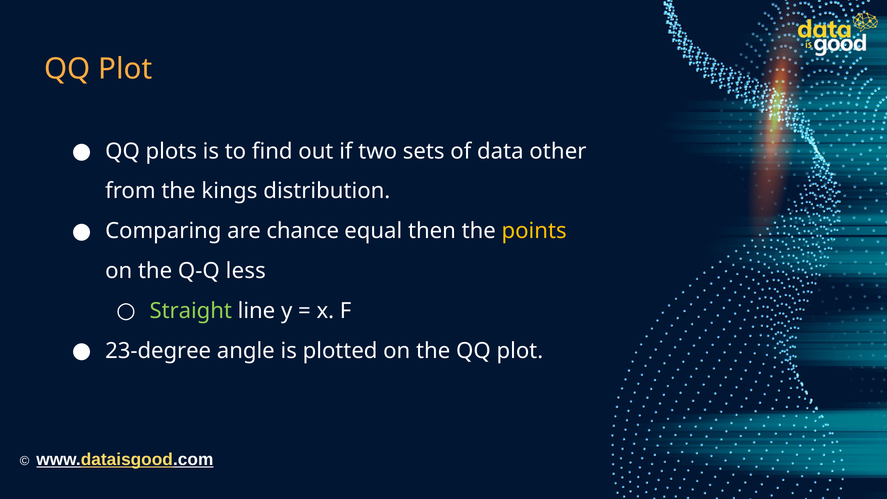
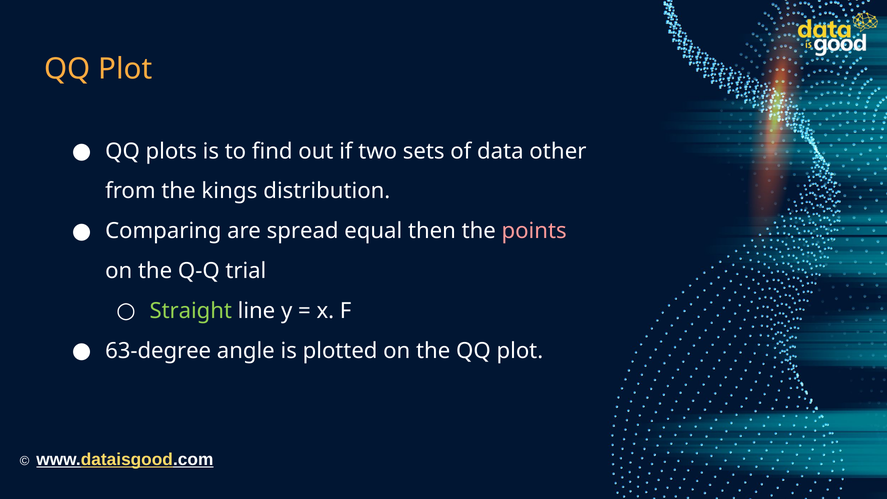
chance: chance -> spread
points colour: yellow -> pink
less: less -> trial
23-degree: 23-degree -> 63-degree
